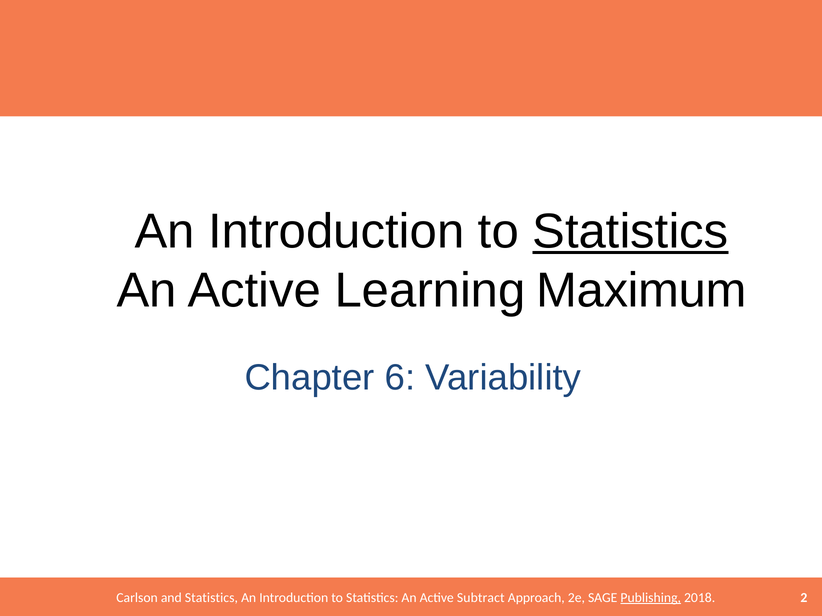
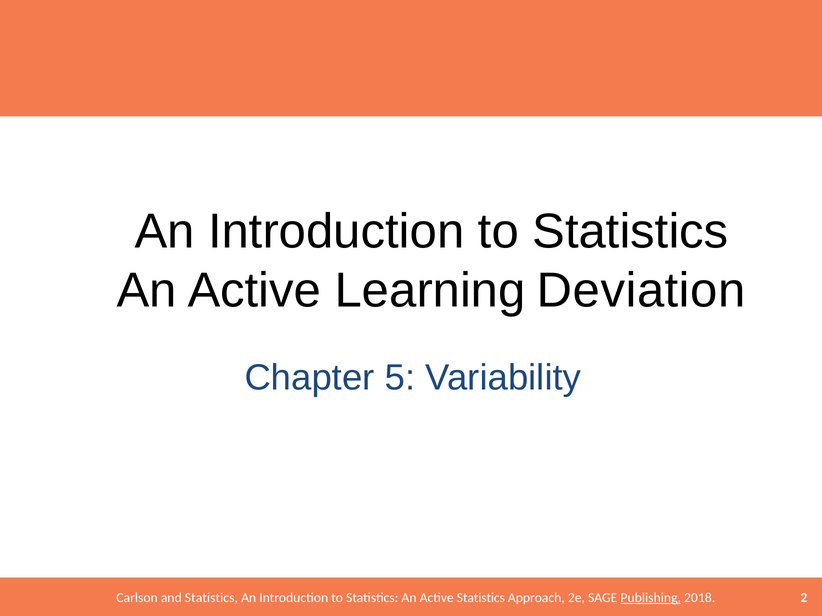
Statistics at (630, 232) underline: present -> none
Maximum: Maximum -> Deviation
6: 6 -> 5
Active Subtract: Subtract -> Statistics
